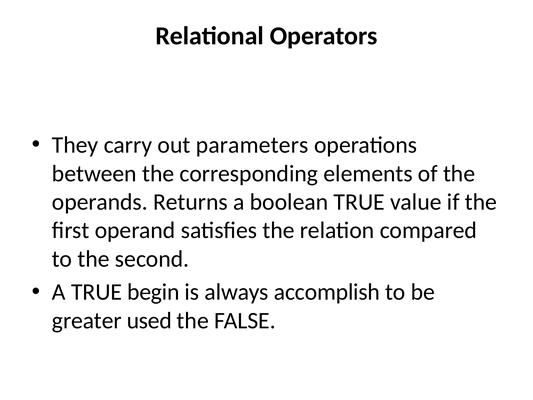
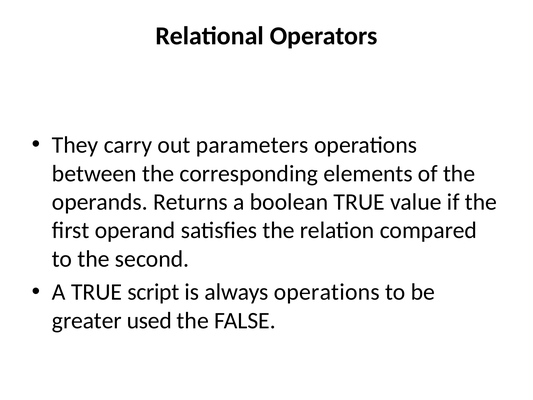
begin: begin -> script
always accomplish: accomplish -> operations
